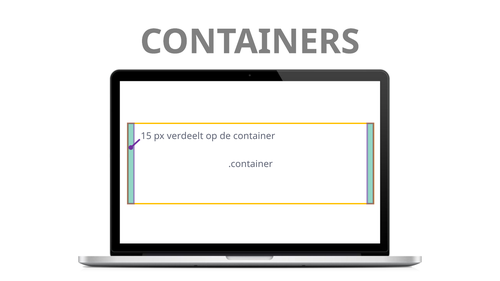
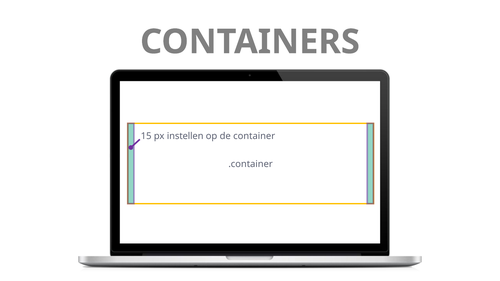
verdeelt: verdeelt -> instellen
